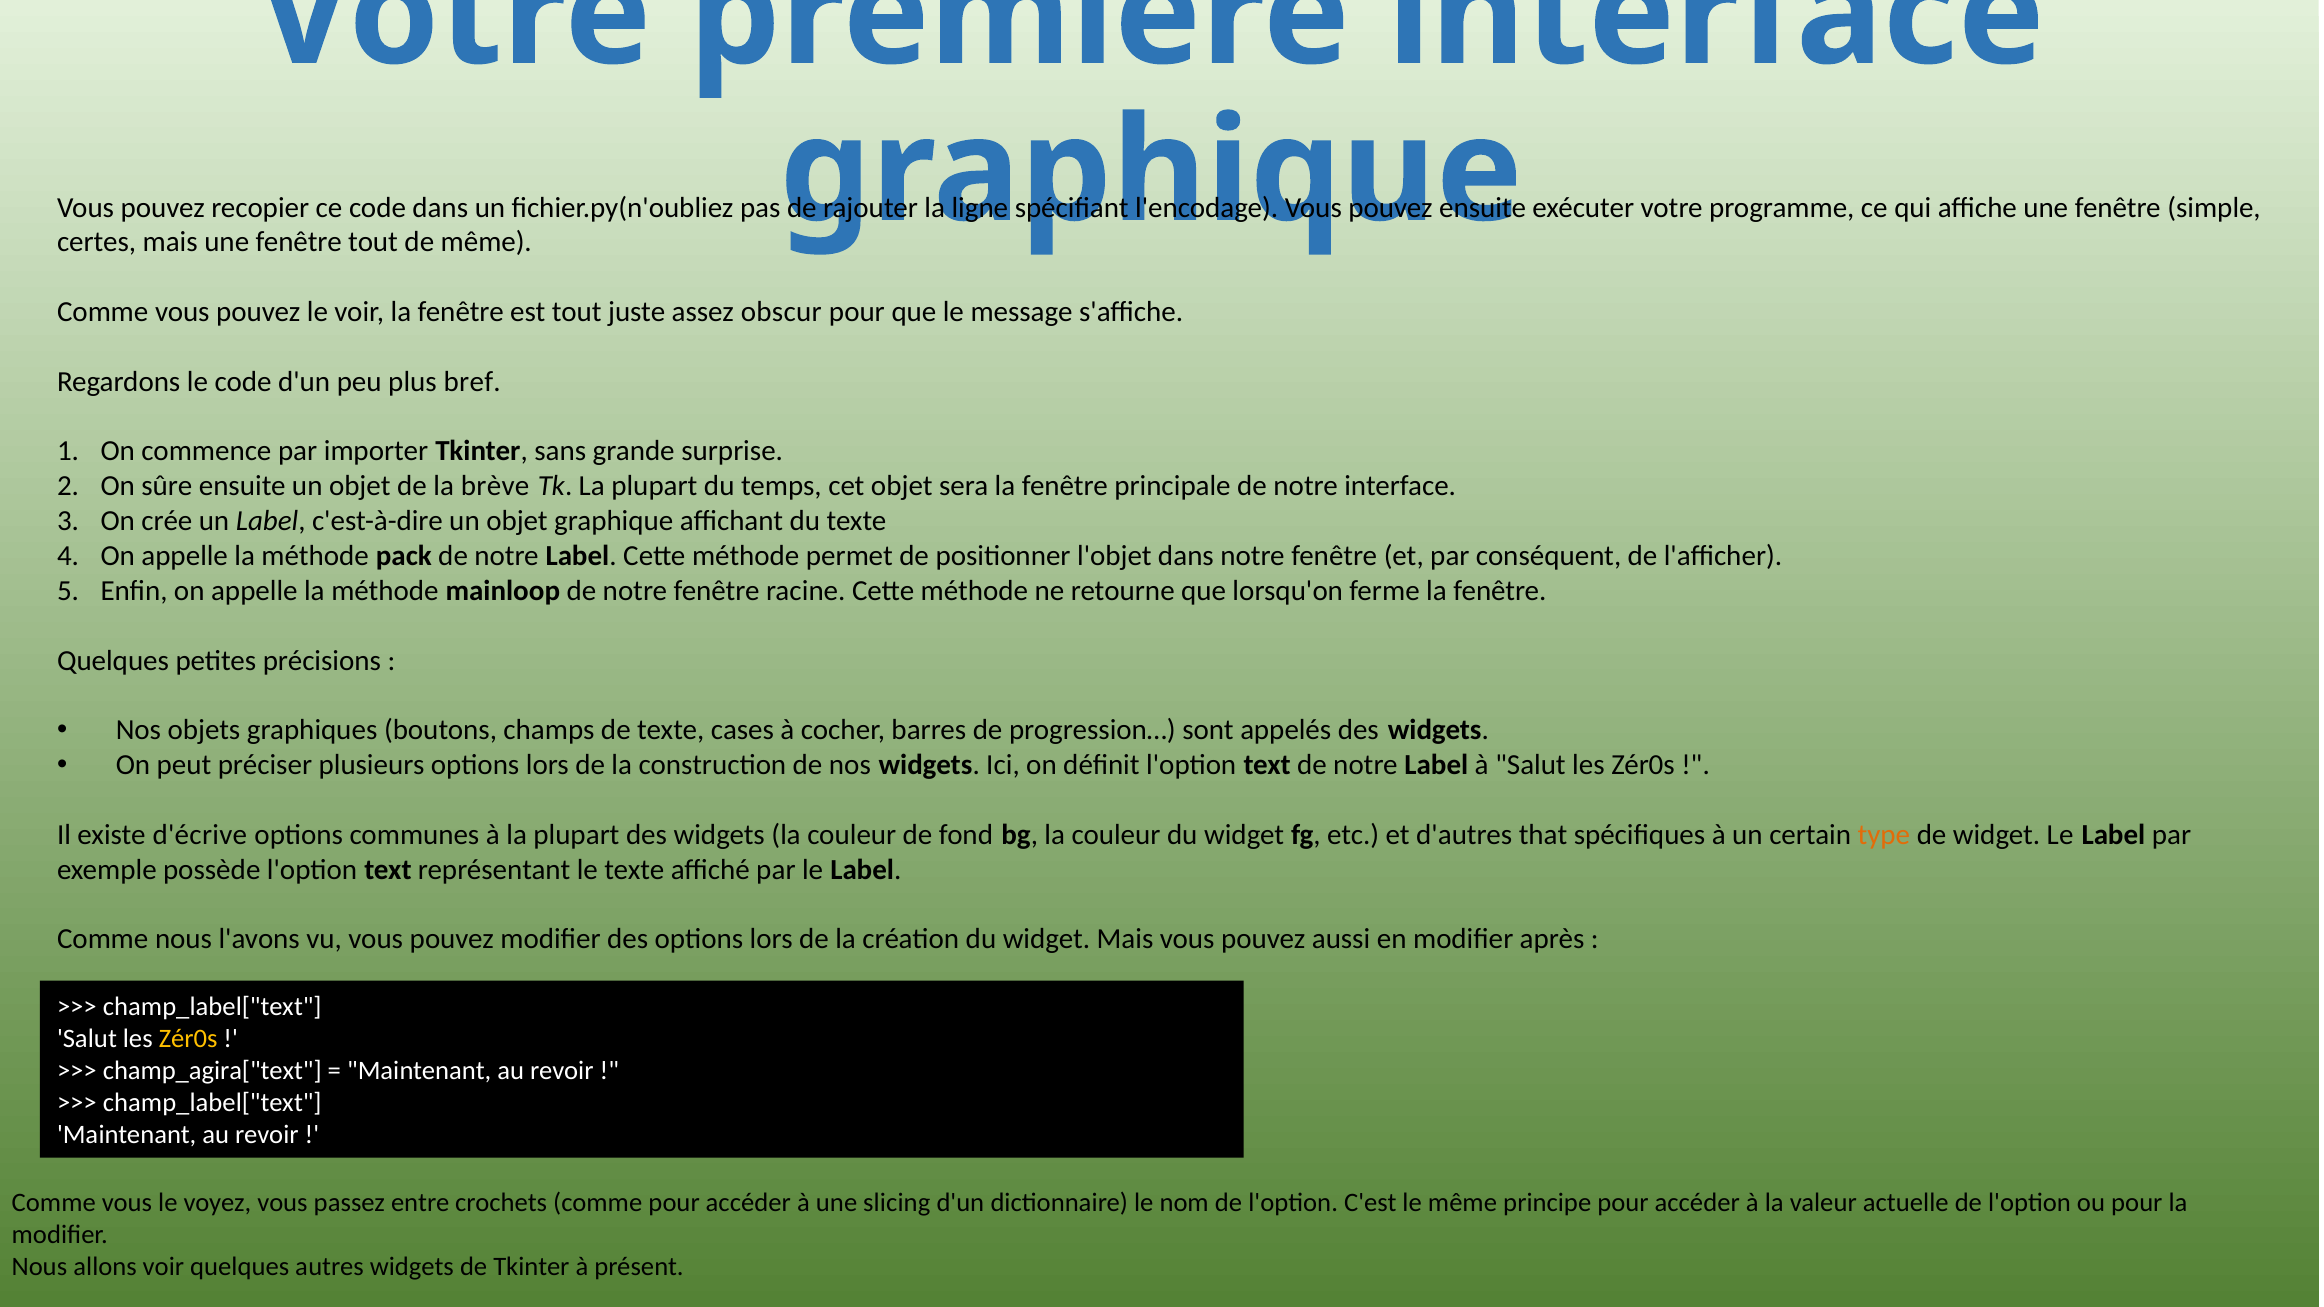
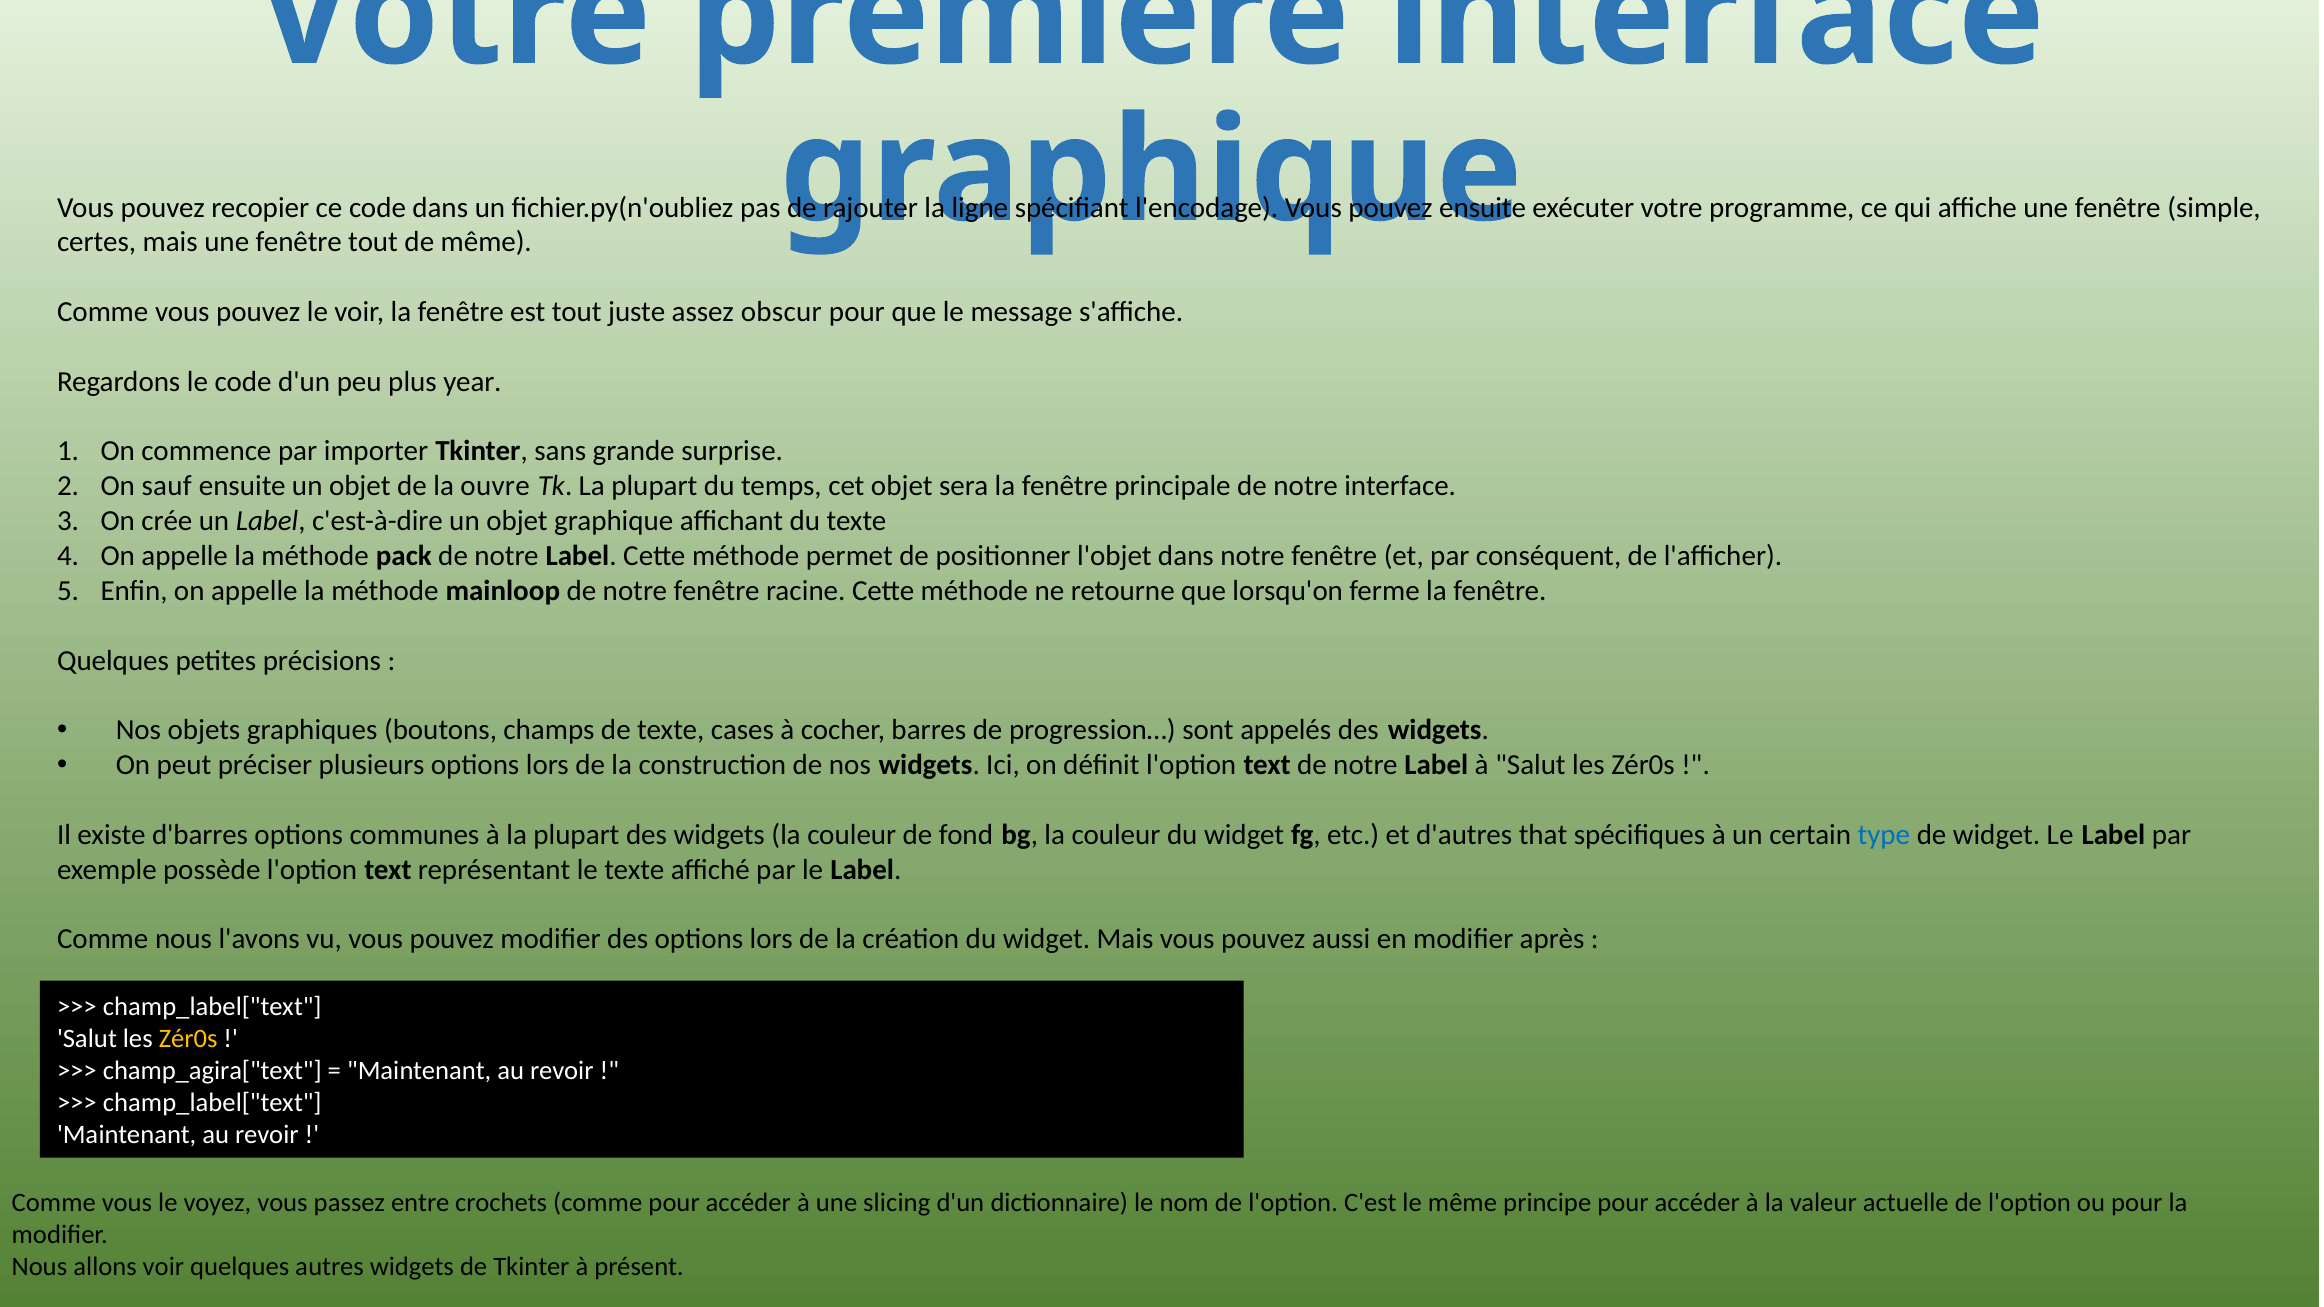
bref: bref -> year
sûre: sûre -> sauf
brève: brève -> ouvre
d'écrive: d'écrive -> d'barres
type colour: orange -> blue
